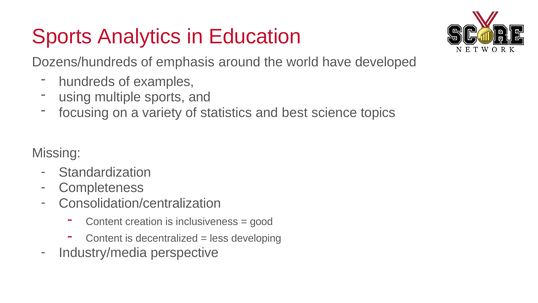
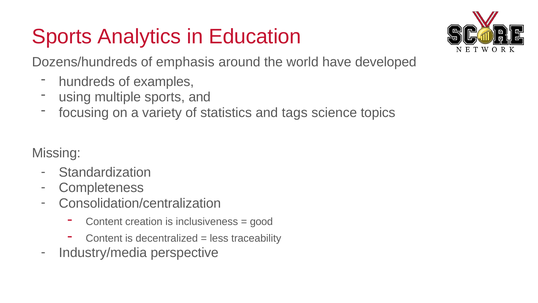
best: best -> tags
developing: developing -> traceability
